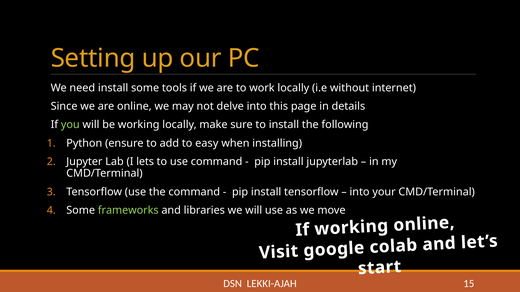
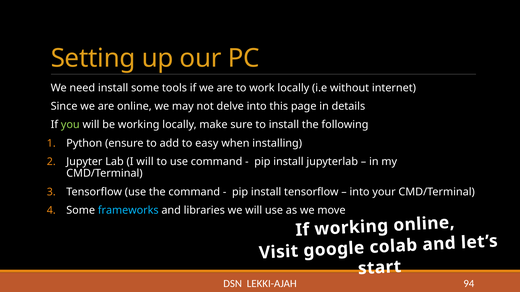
I lets: lets -> will
frameworks colour: light green -> light blue
15: 15 -> 94
